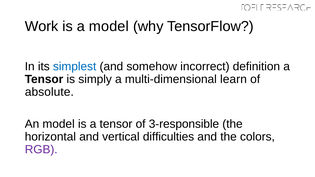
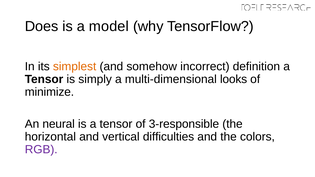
Work: Work -> Does
simplest colour: blue -> orange
learn: learn -> looks
absolute: absolute -> minimize
An model: model -> neural
